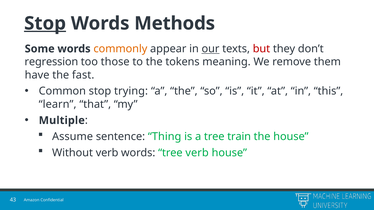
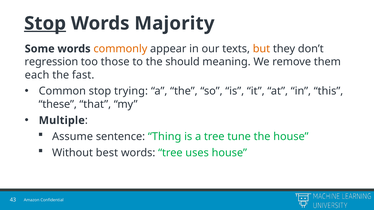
Methods: Methods -> Majority
our underline: present -> none
but colour: red -> orange
tokens: tokens -> should
have: have -> each
learn: learn -> these
train: train -> tune
Without verb: verb -> best
tree verb: verb -> uses
